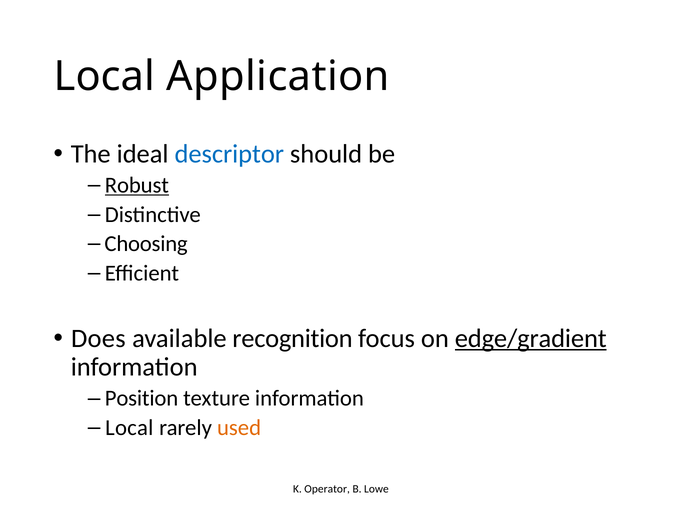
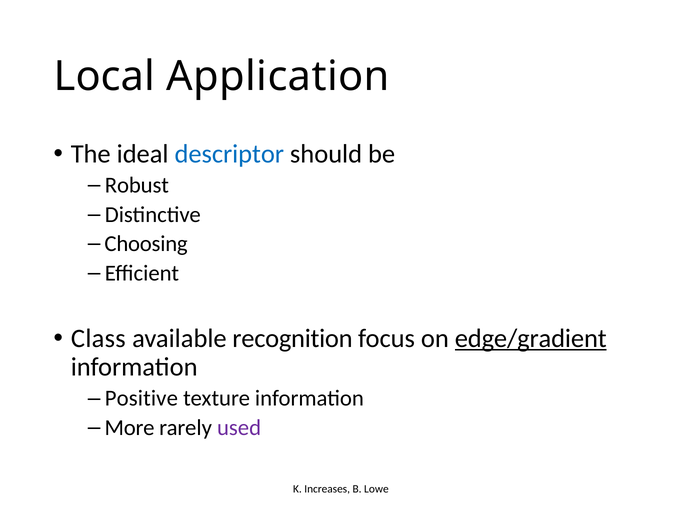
Robust underline: present -> none
Does: Does -> Class
Position: Position -> Positive
Local at (129, 427): Local -> More
used colour: orange -> purple
Operator: Operator -> Increases
